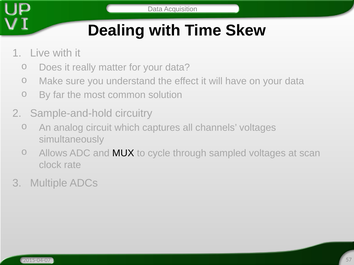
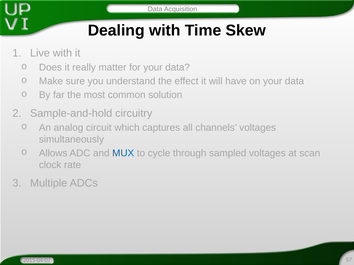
MUX colour: black -> blue
